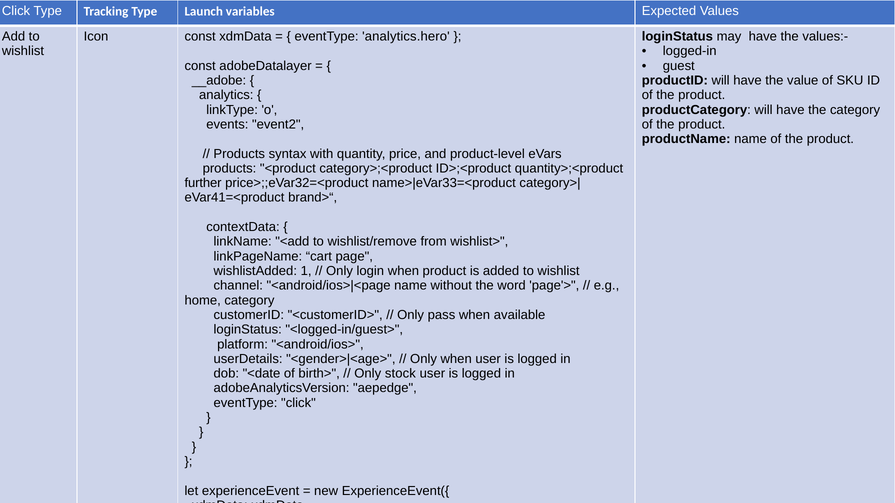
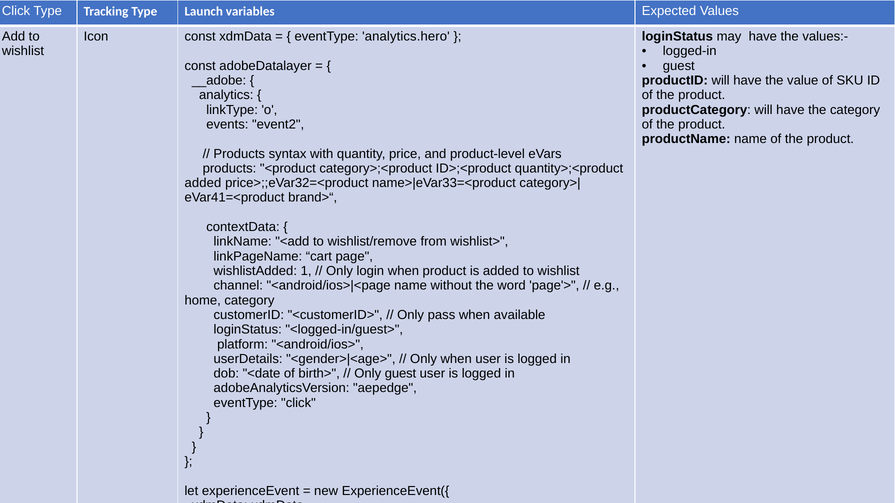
further at (203, 183): further -> added
Only stock: stock -> guest
